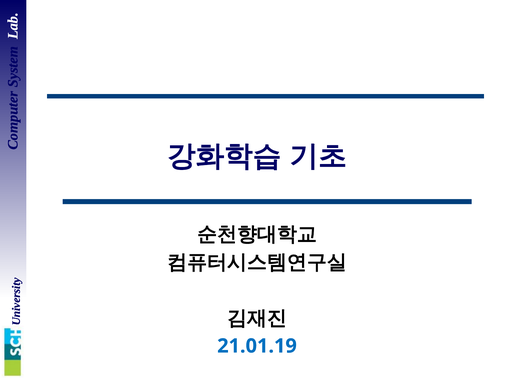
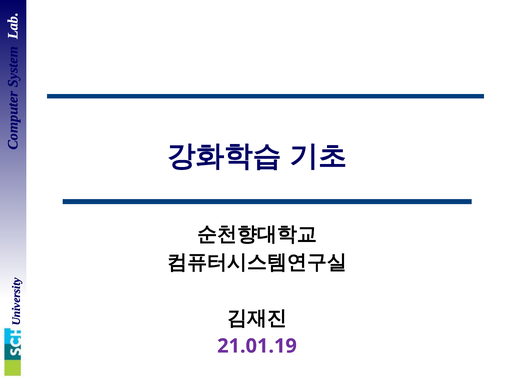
21.01.19 colour: blue -> purple
